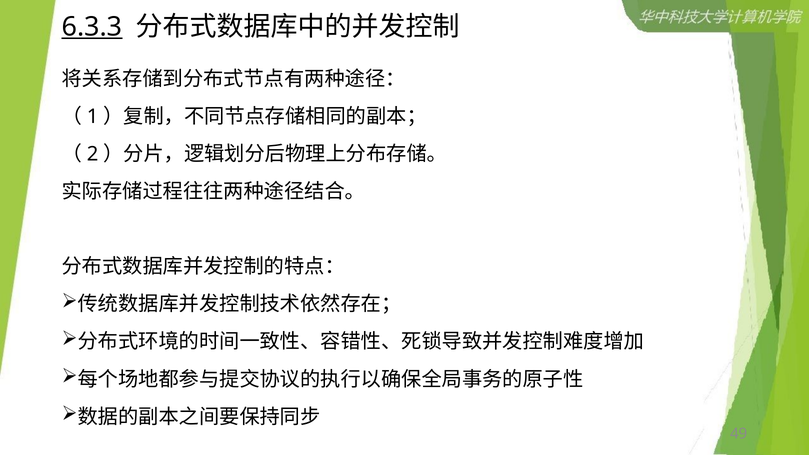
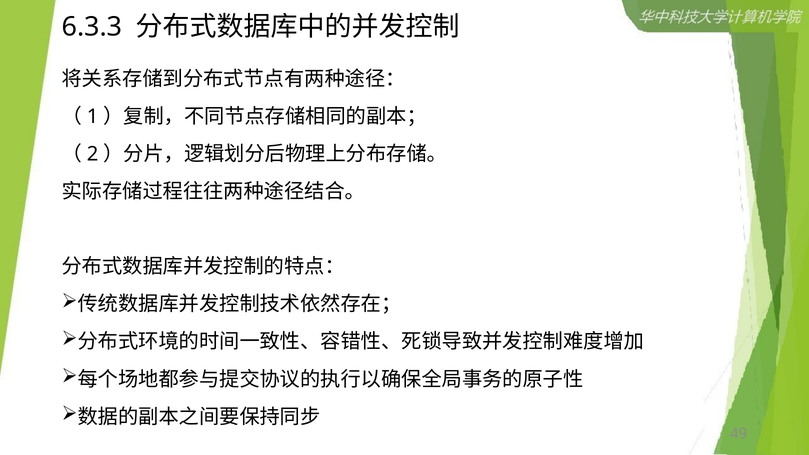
6.3.3 underline: present -> none
